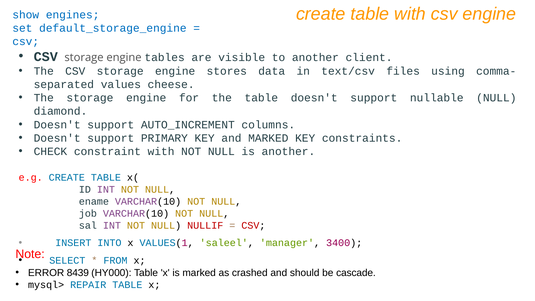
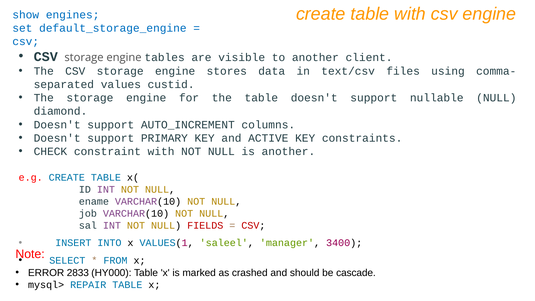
cheese: cheese -> custid
and MARKED: MARKED -> ACTIVE
NULLIF: NULLIF -> FIELDS
8439: 8439 -> 2833
